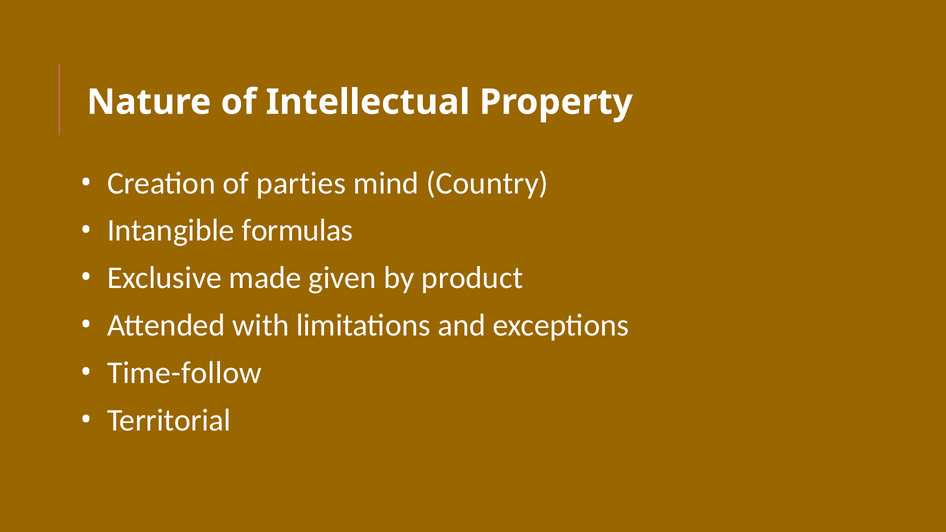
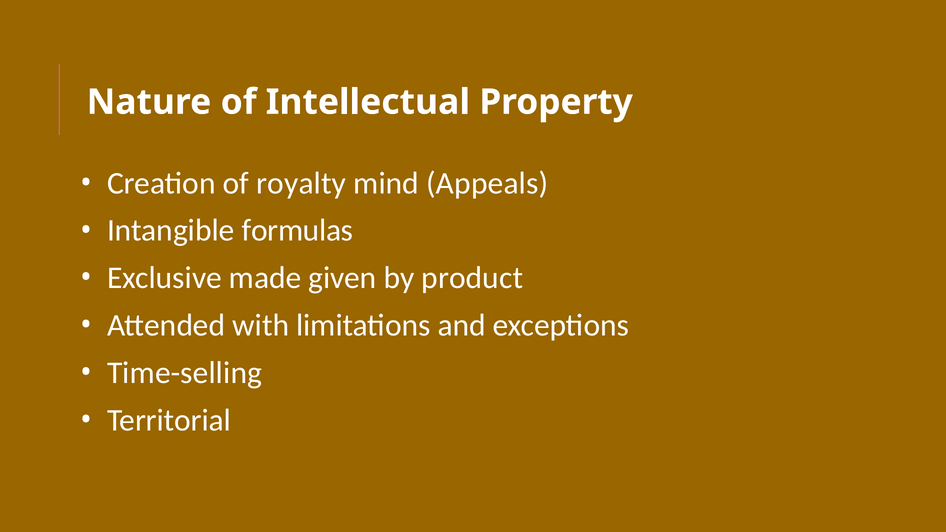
parties: parties -> royalty
Country: Country -> Appeals
Time-follow: Time-follow -> Time-selling
